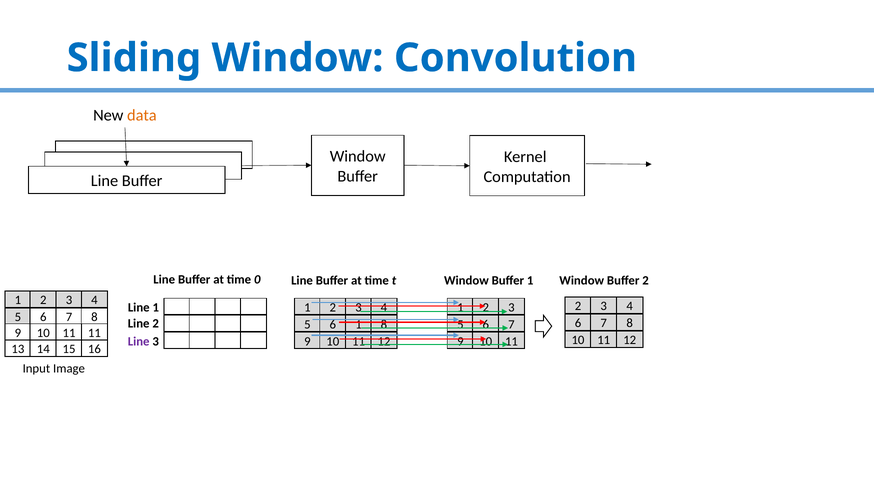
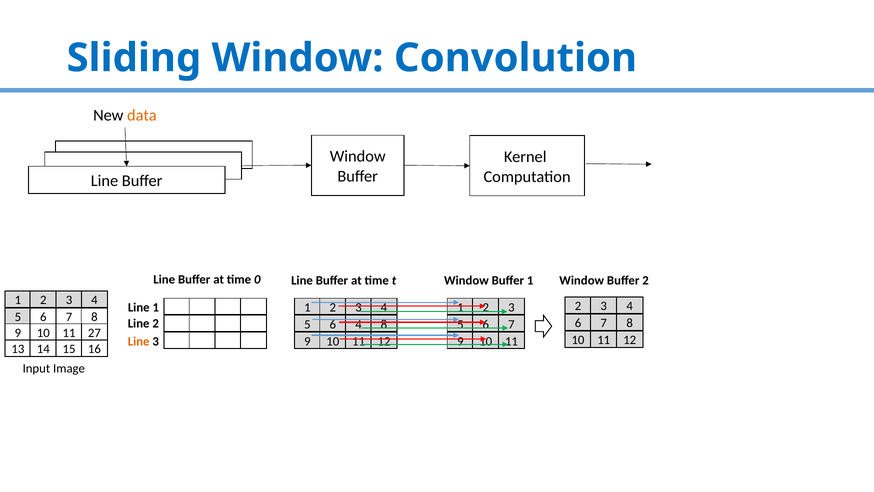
6 1: 1 -> 4
11 11: 11 -> 27
Line at (139, 341) colour: purple -> orange
